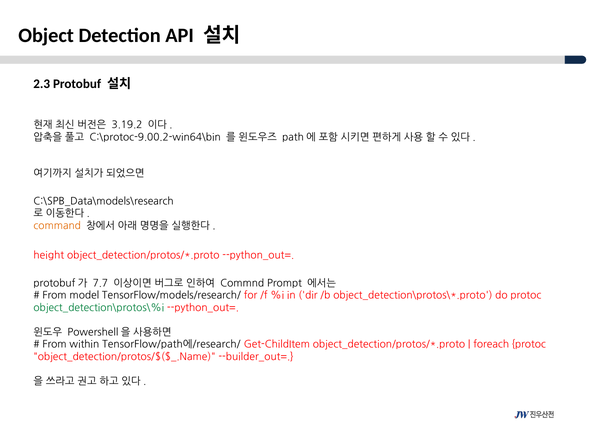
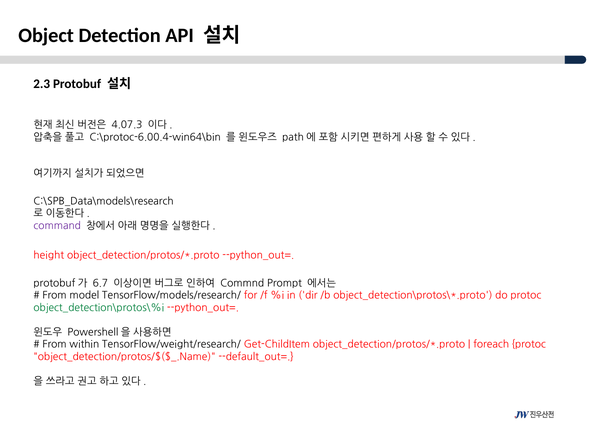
3.19.2: 3.19.2 -> 4.07.3
C:\protoc-9.00.2-win64\bin: C:\protoc-9.00.2-win64\bin -> C:\protoc-6.00.4-win64\bin
command colour: orange -> purple
7.7: 7.7 -> 6.7
TensorFlow/path에/research/: TensorFlow/path에/research/ -> TensorFlow/weight/research/
--builder_out=: --builder_out= -> --default_out=
